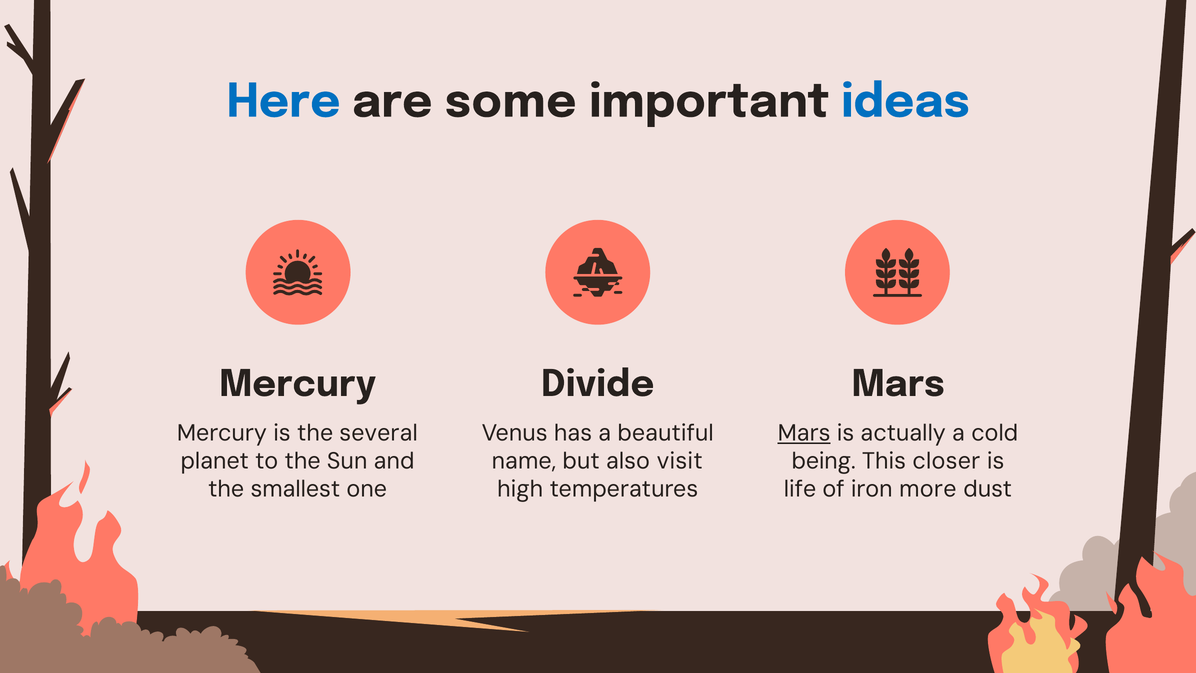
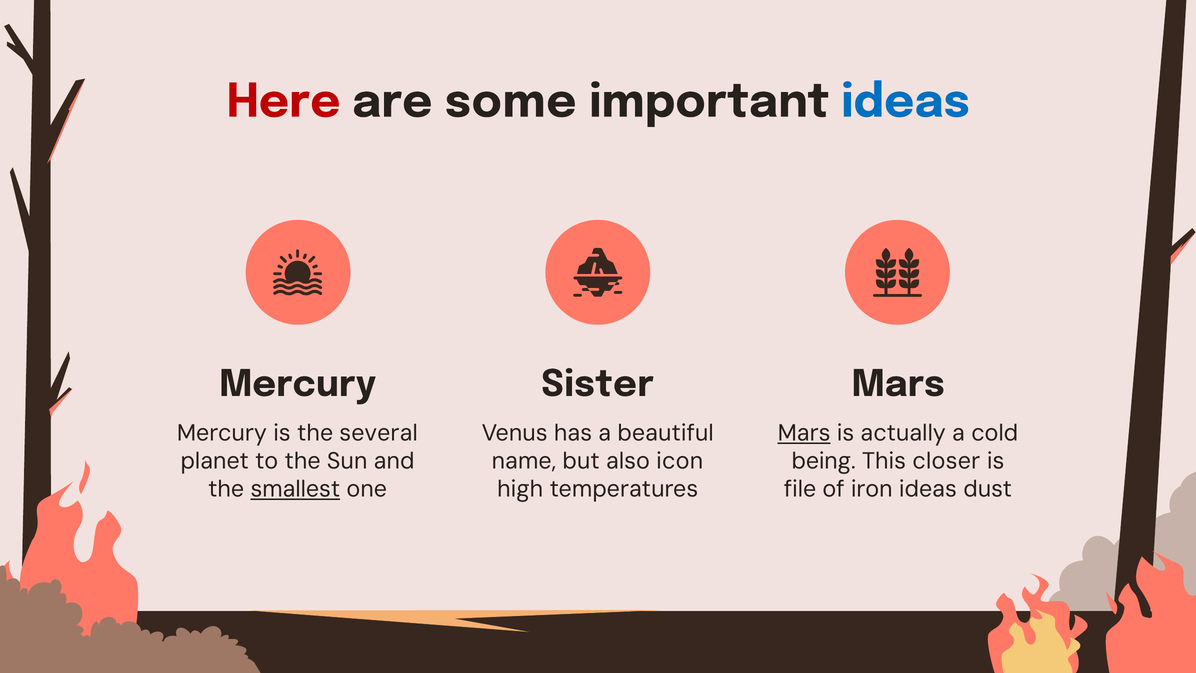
Here colour: blue -> red
Divide: Divide -> Sister
visit: visit -> icon
smallest underline: none -> present
life: life -> file
iron more: more -> ideas
